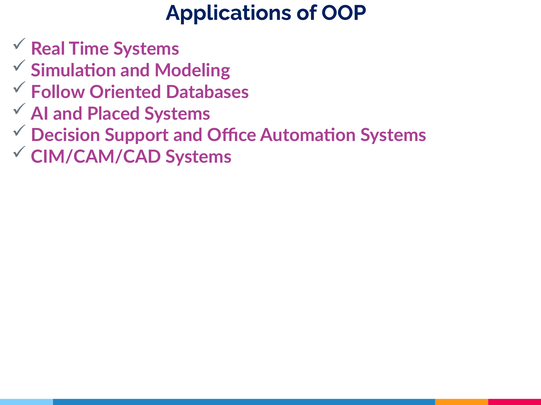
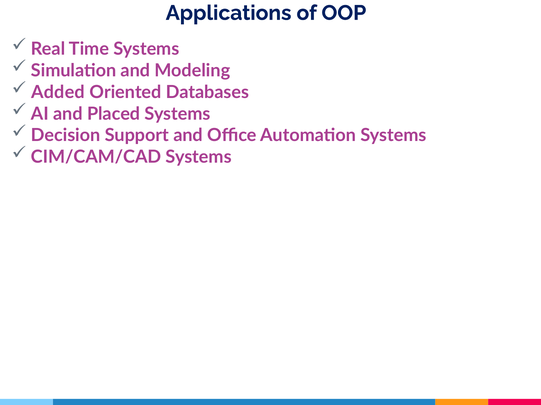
Follow: Follow -> Added
